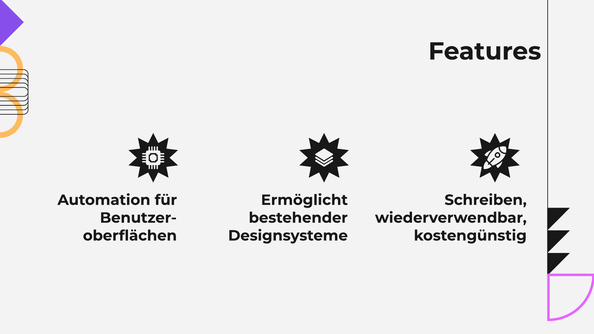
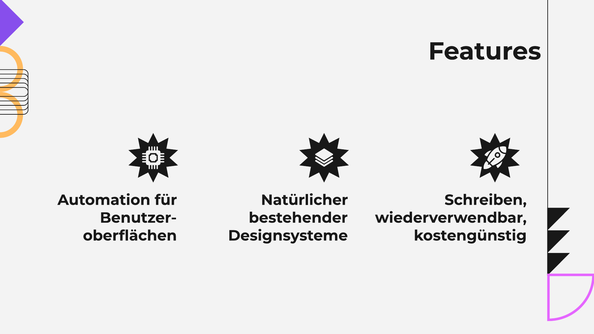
Ermöglicht: Ermöglicht -> Natürlicher
